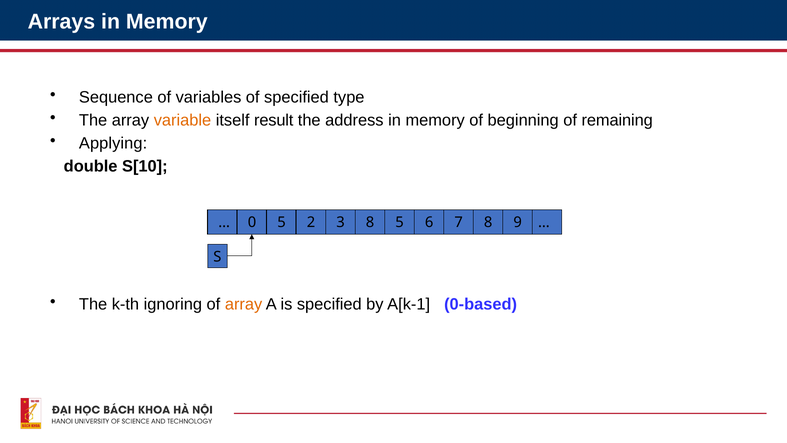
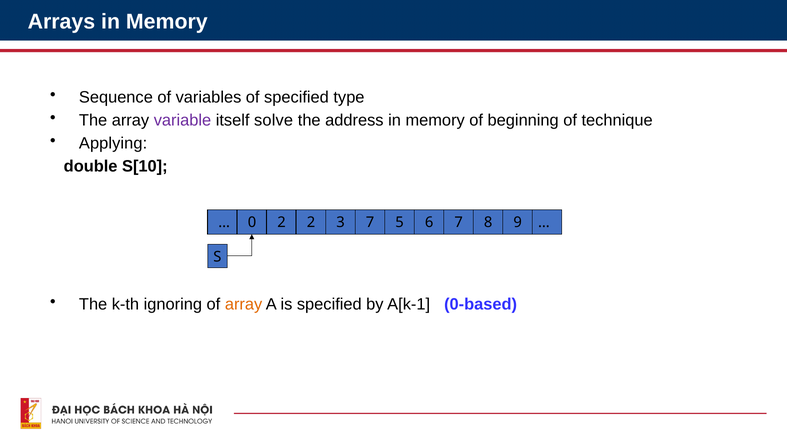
variable colour: orange -> purple
result: result -> solve
remaining: remaining -> technique
0 5: 5 -> 2
3 8: 8 -> 7
